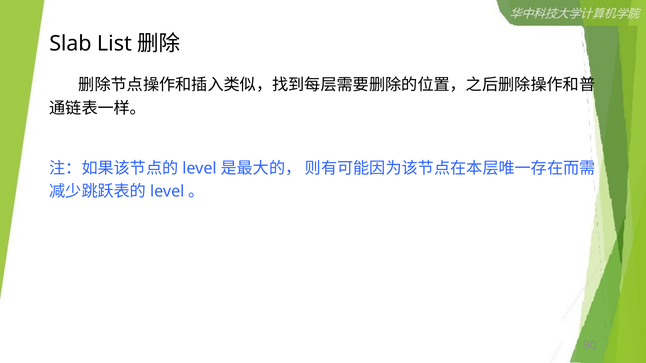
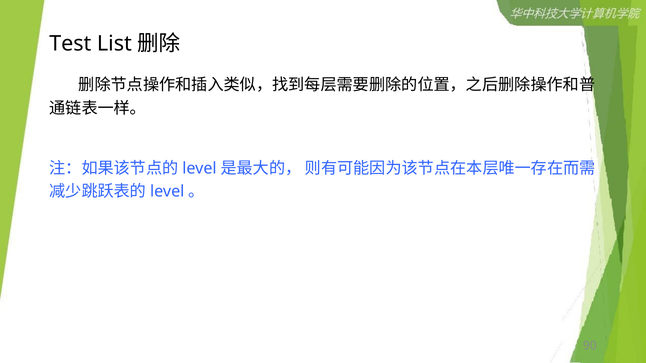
Slab: Slab -> Test
